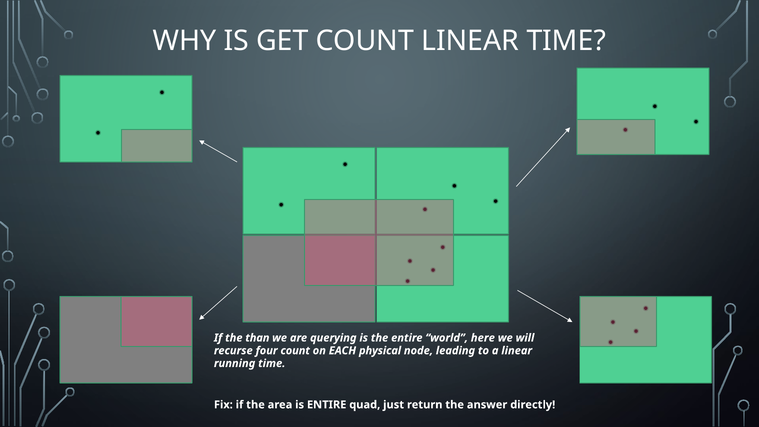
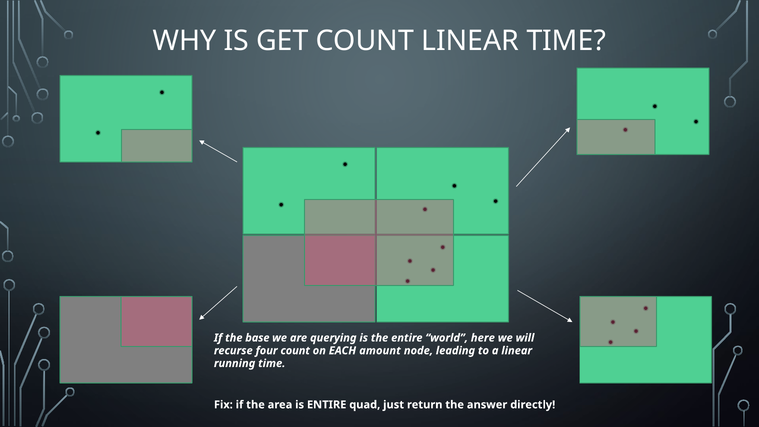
than: than -> base
physical: physical -> amount
